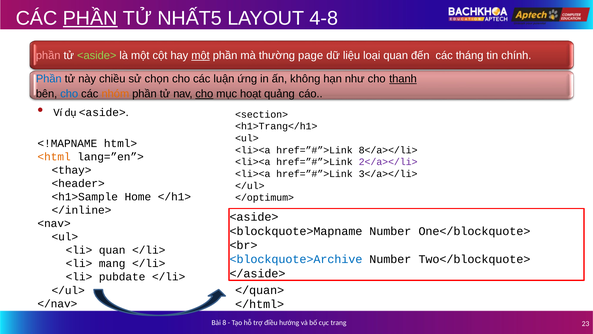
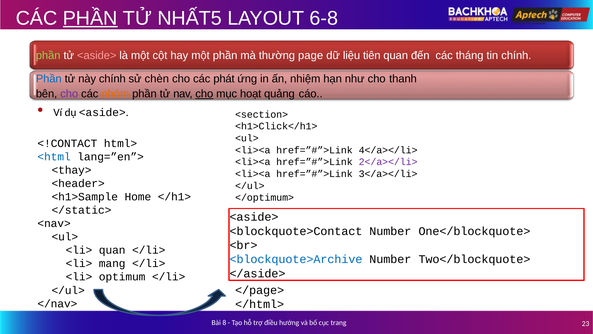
4-8: 4-8 -> 6-8
phần at (48, 55) colour: pink -> light green
<aside> at (97, 55) colour: light green -> pink
một at (200, 55) underline: present -> none
loại: loại -> tiên
này chiều: chiều -> chính
chọn: chọn -> chèn
luận: luận -> phát
không: không -> nhiệm
thanh underline: present -> none
cho at (69, 94) colour: blue -> purple
<h1>Trang</h1>: <h1>Trang</h1> -> <h1>Click</h1>
<!MAPNAME: <!MAPNAME -> <!CONTACT
8</a></li>: 8</a></li> -> 4</a></li>
<html colour: orange -> blue
</inline>: </inline> -> </static>
<blockquote>Mapname: <blockquote>Mapname -> <blockquote>Contact
pubdate: pubdate -> optimum
</quan>: </quan> -> </page>
